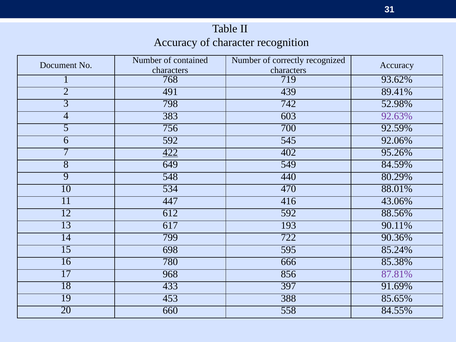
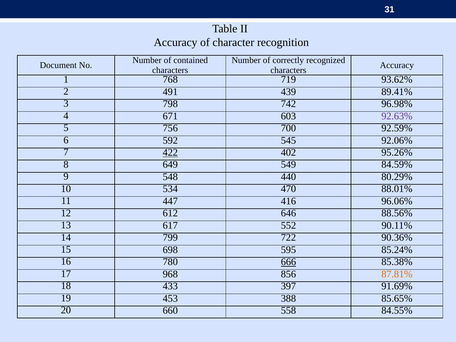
52.98%: 52.98% -> 96.98%
383: 383 -> 671
43.06%: 43.06% -> 96.06%
612 592: 592 -> 646
193: 193 -> 552
666 underline: none -> present
87.81% colour: purple -> orange
